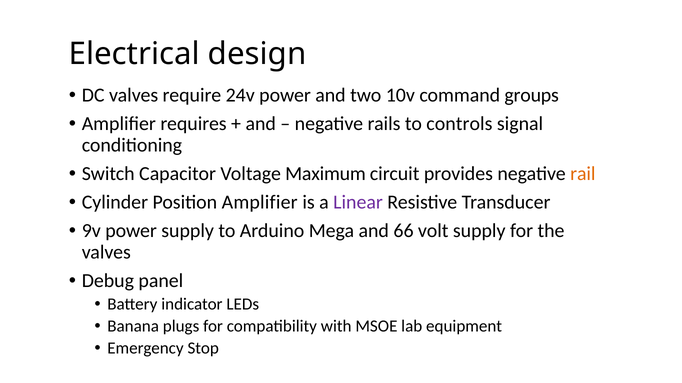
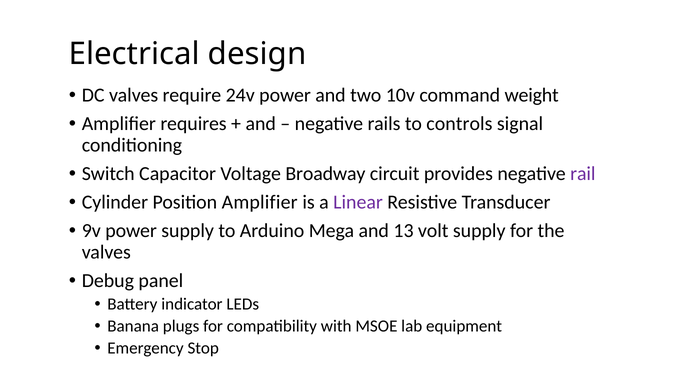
groups: groups -> weight
Maximum: Maximum -> Broadway
rail colour: orange -> purple
66: 66 -> 13
